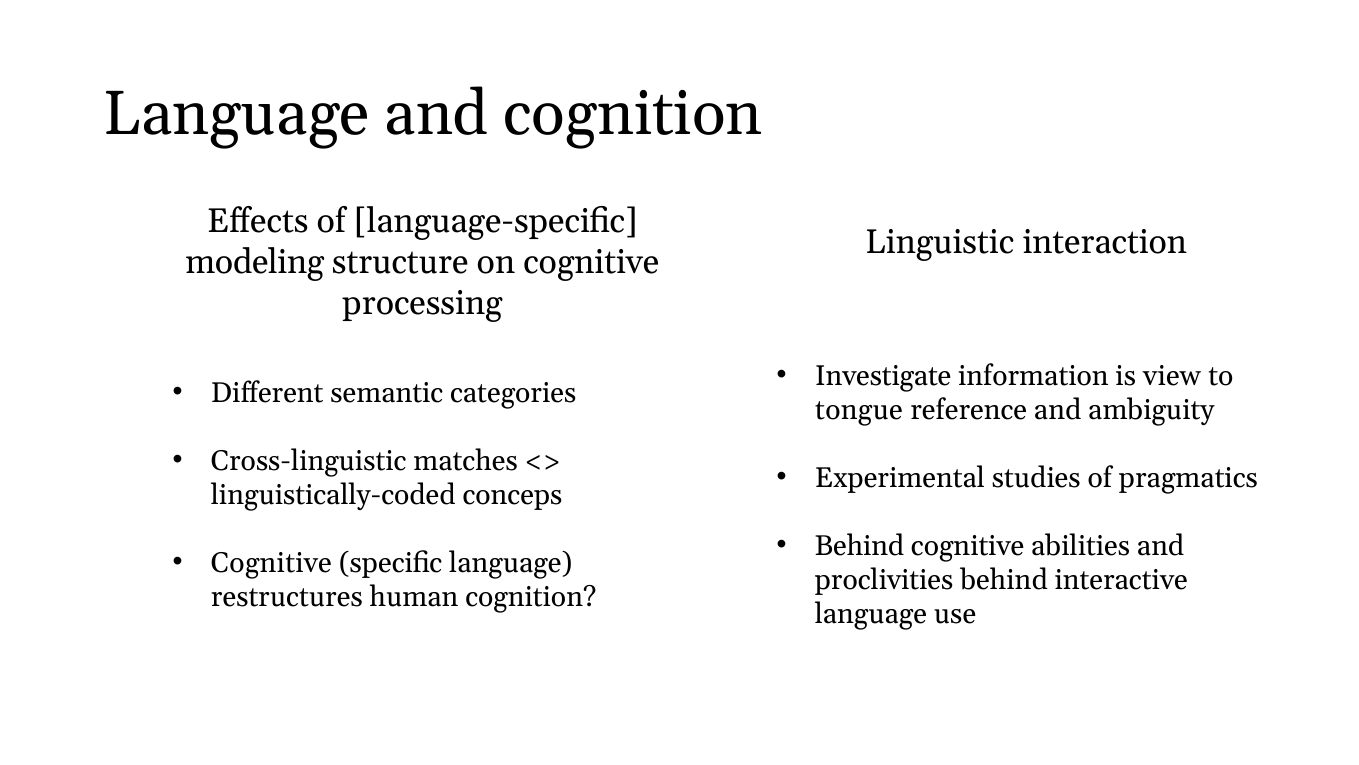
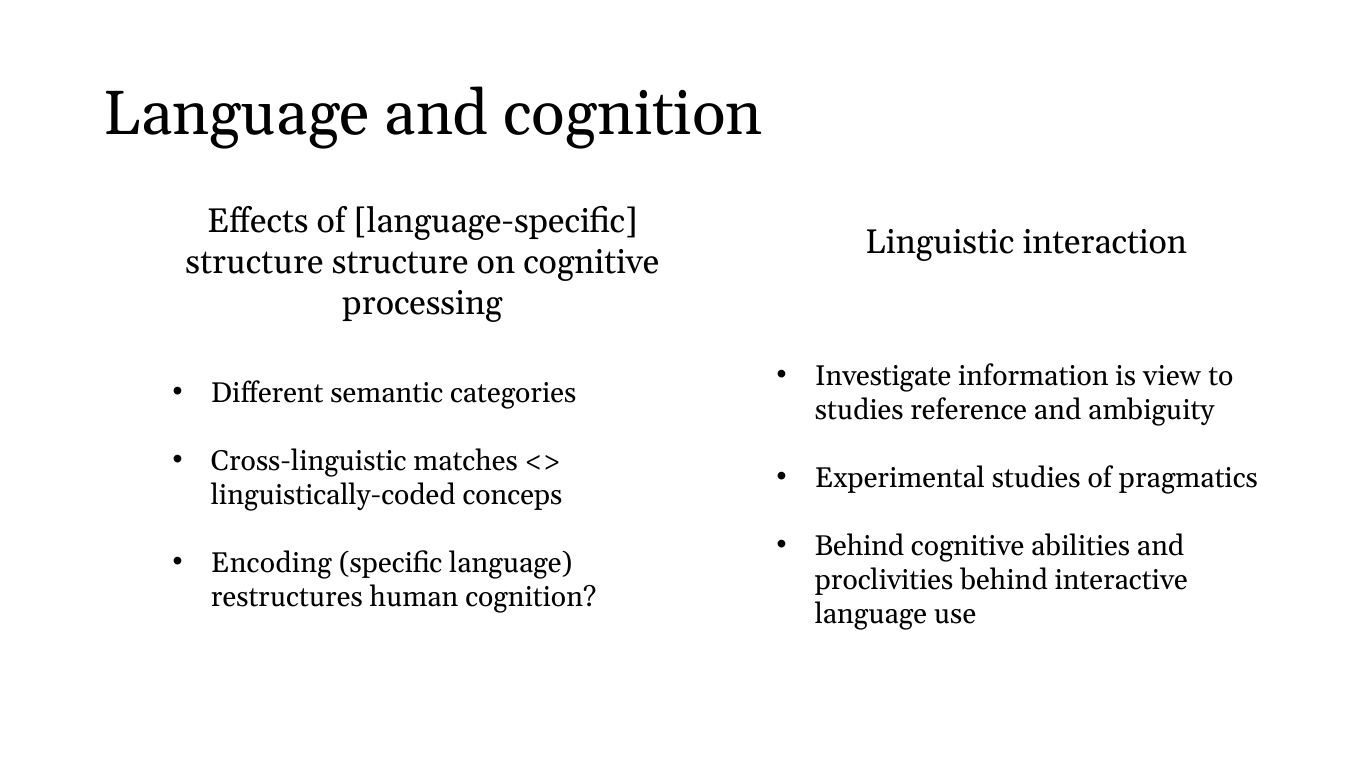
modeling at (255, 262): modeling -> structure
tongue at (859, 410): tongue -> studies
Cognitive at (271, 562): Cognitive -> Encoding
